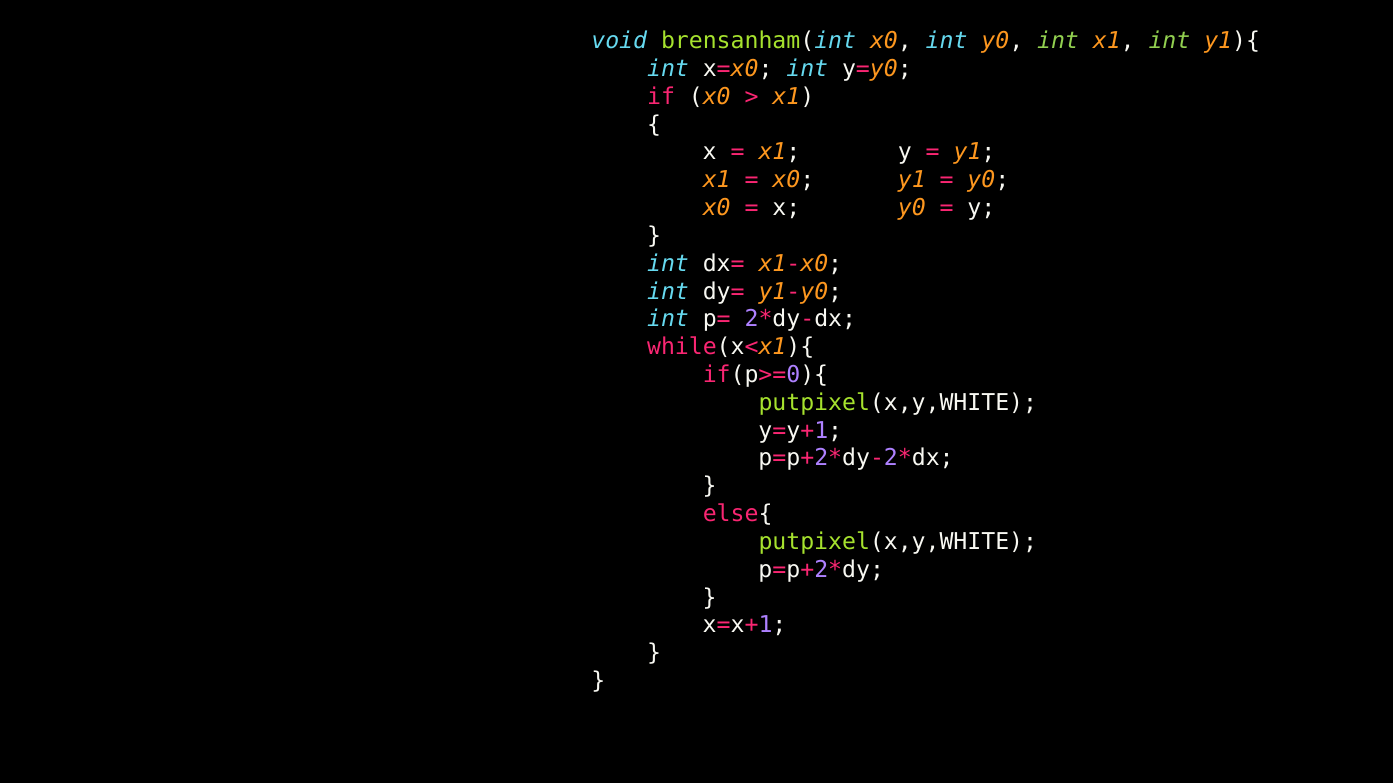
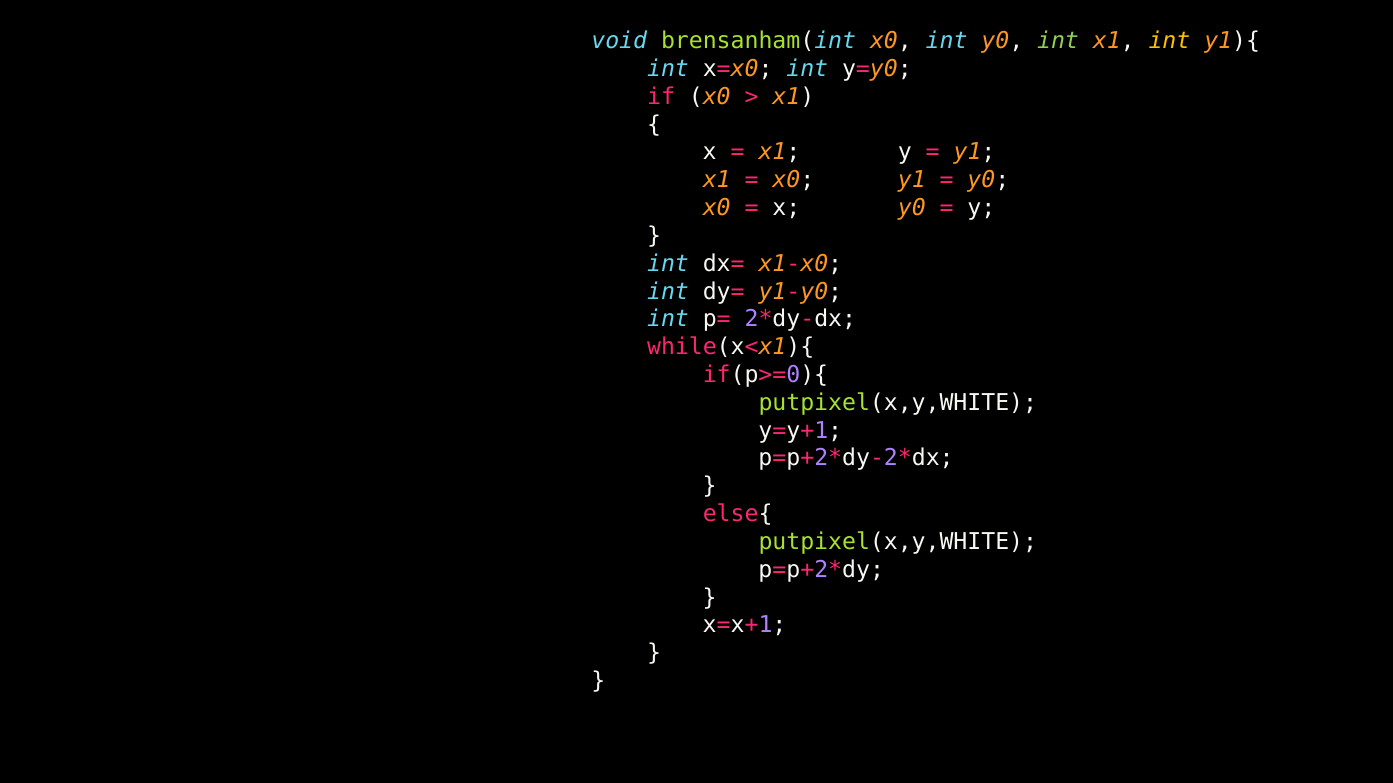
int at (1169, 41) colour: light green -> yellow
